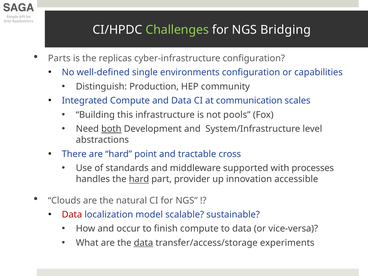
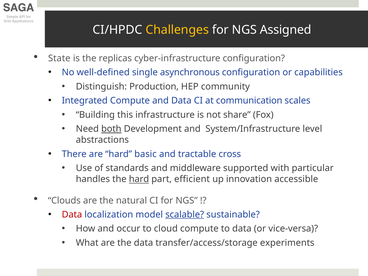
Challenges colour: light green -> yellow
Bridging: Bridging -> Assigned
Parts: Parts -> State
environments: environments -> asynchronous
pools: pools -> share
point: point -> basic
processes: processes -> particular
provider: provider -> efficient
scalable underline: none -> present
finish: finish -> cloud
data at (143, 243) underline: present -> none
